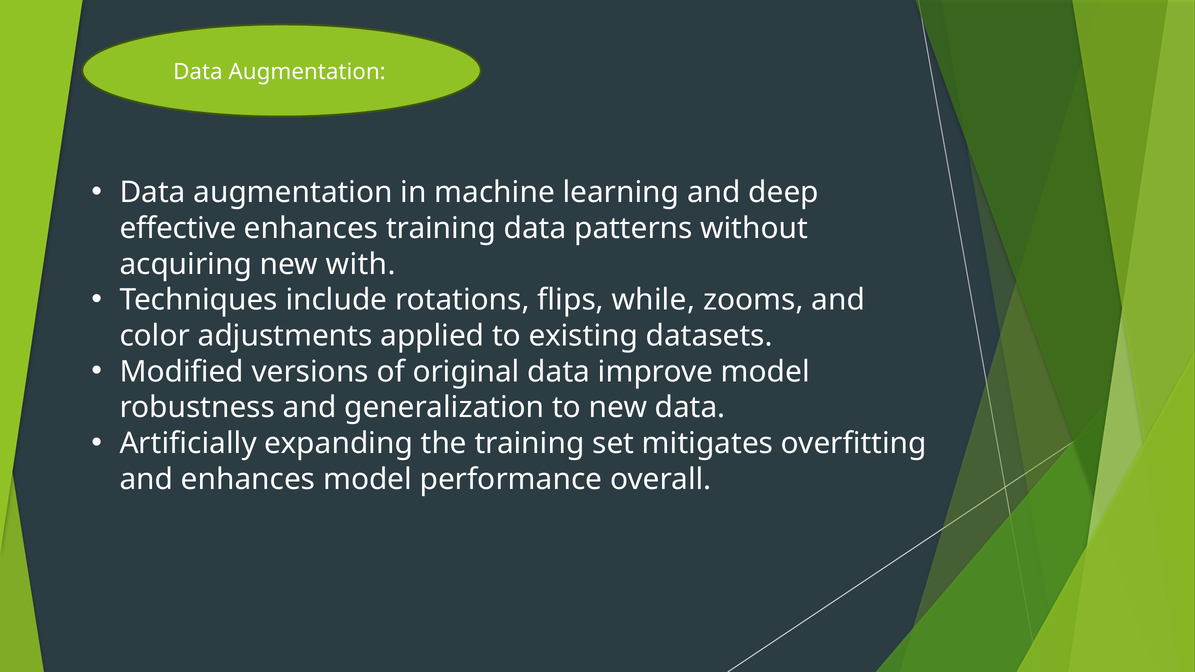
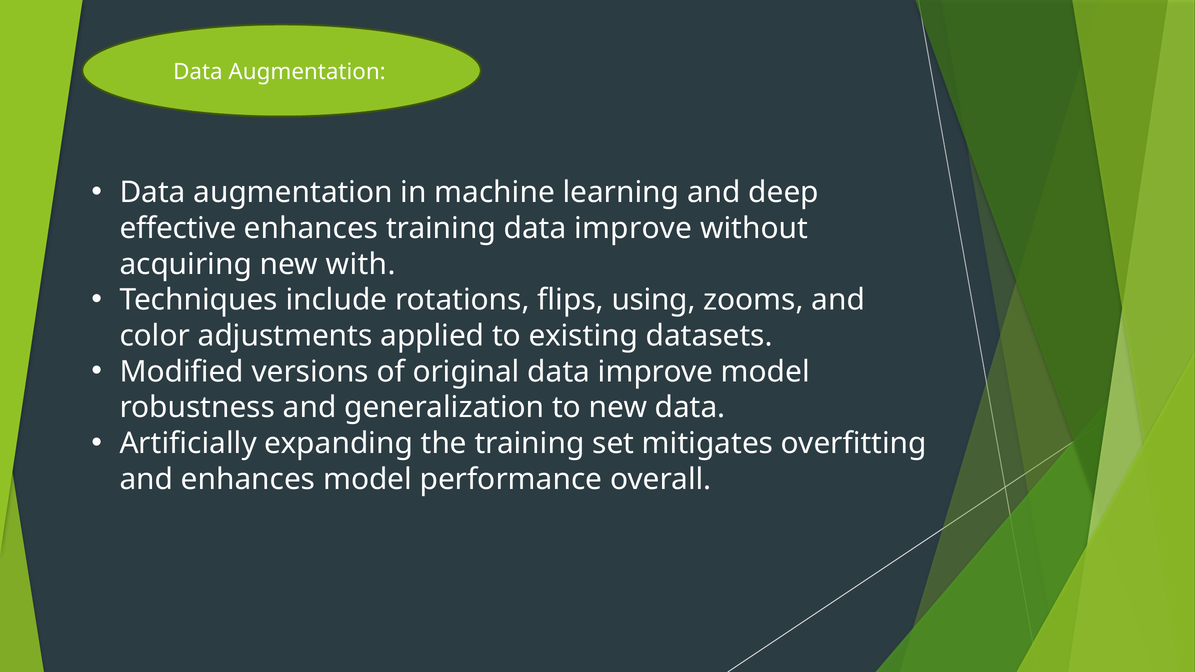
training data patterns: patterns -> improve
while: while -> using
